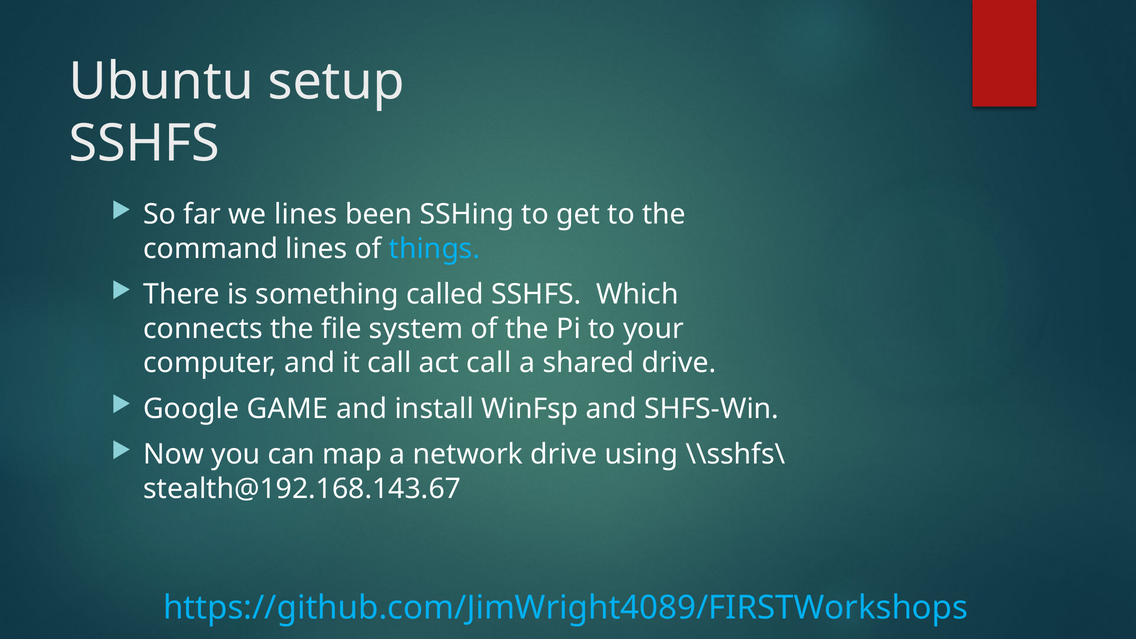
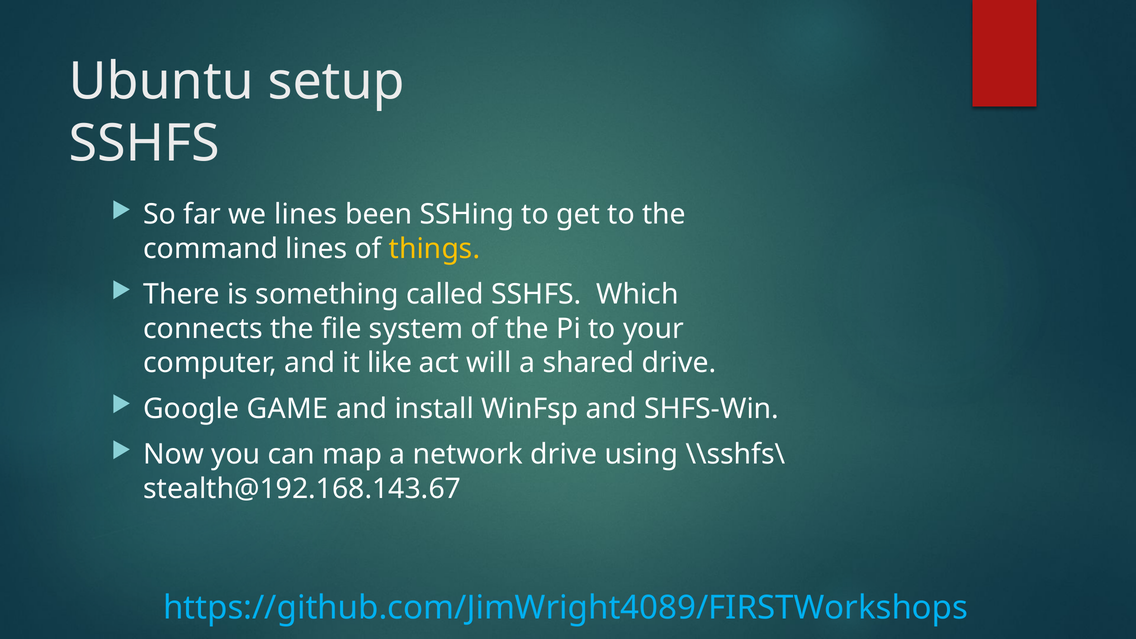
things colour: light blue -> yellow
it call: call -> like
act call: call -> will
